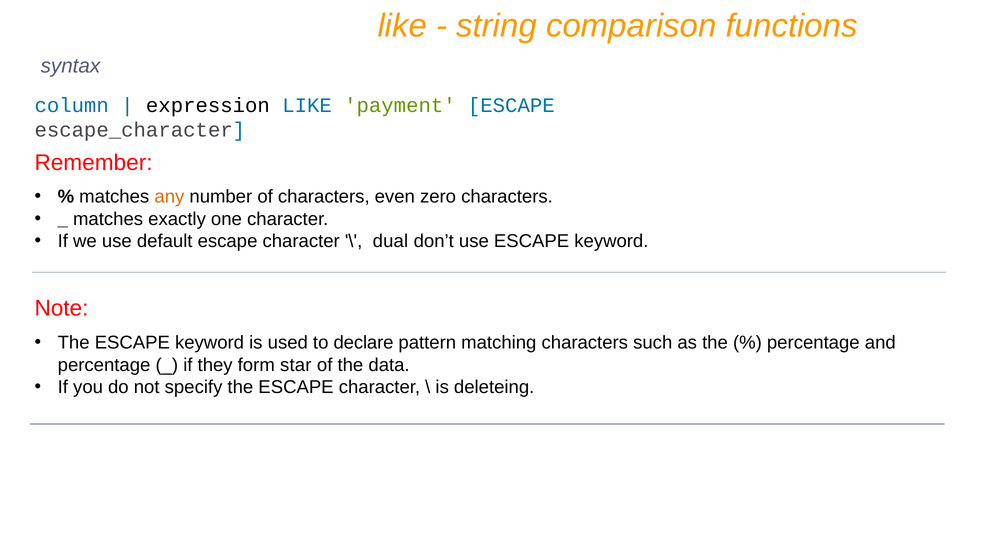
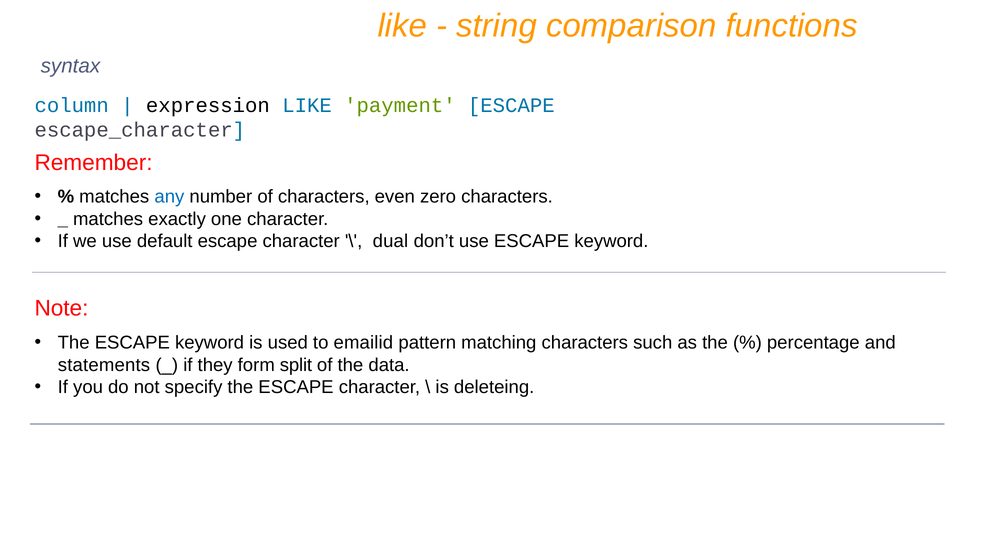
any colour: orange -> blue
declare: declare -> emailid
percentage at (104, 365): percentage -> statements
star: star -> split
